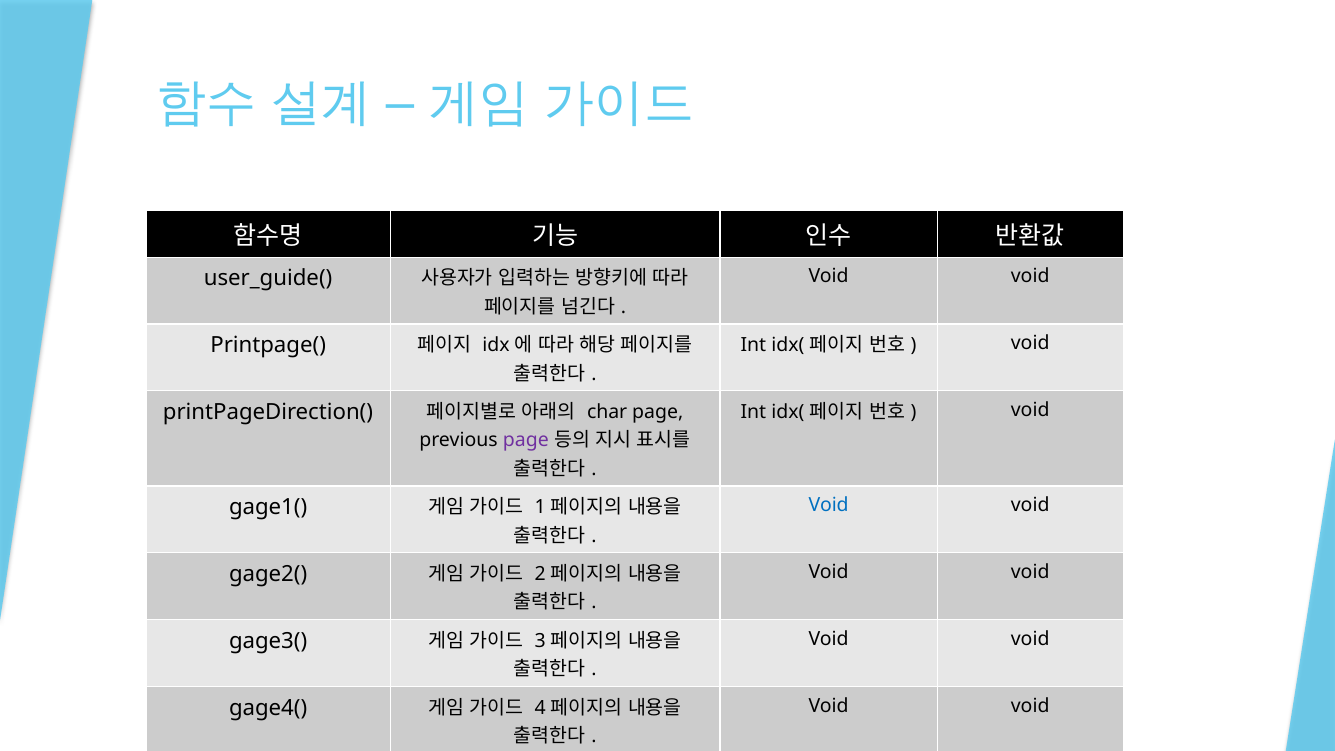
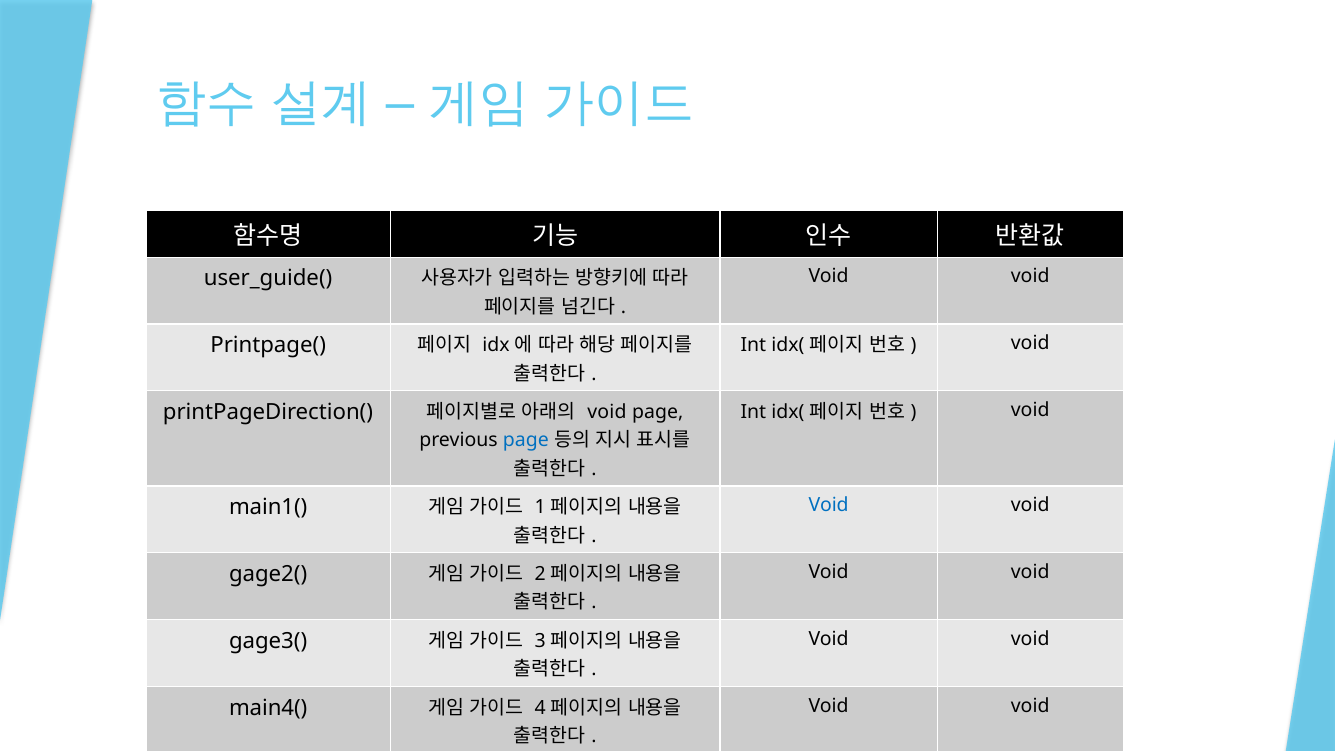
char at (607, 412): char -> void
page at (526, 440) colour: purple -> blue
gage1(: gage1( -> main1(
gage4(: gage4( -> main4(
